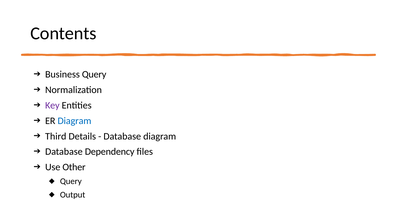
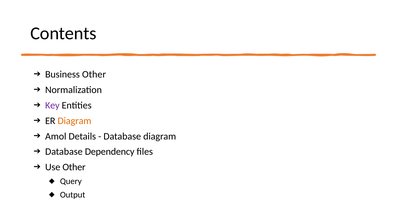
Business Query: Query -> Other
Diagram at (74, 121) colour: blue -> orange
Third: Third -> Amol
